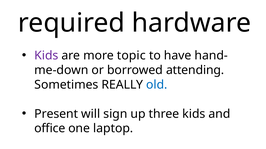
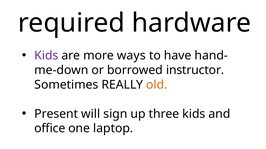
topic: topic -> ways
attending: attending -> instructor
old colour: blue -> orange
